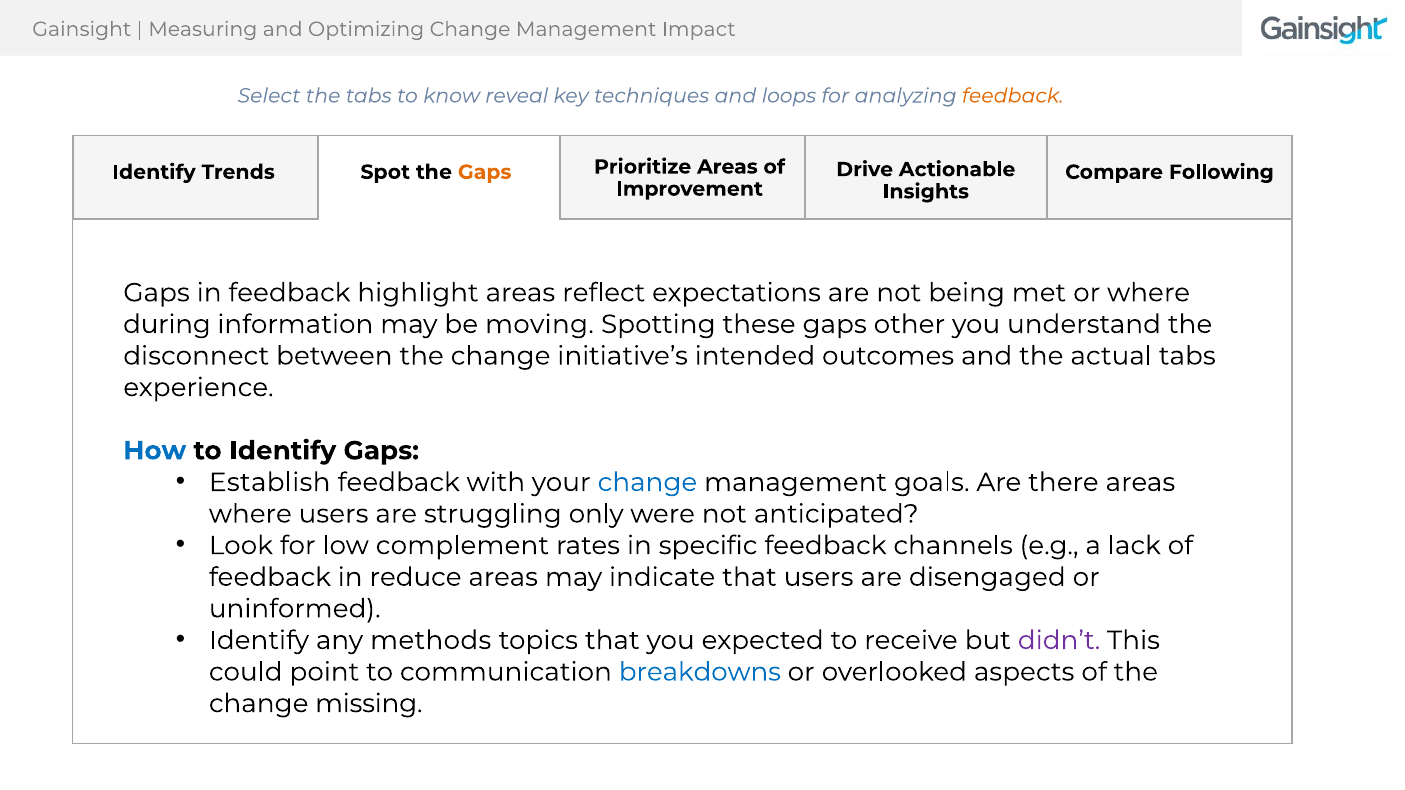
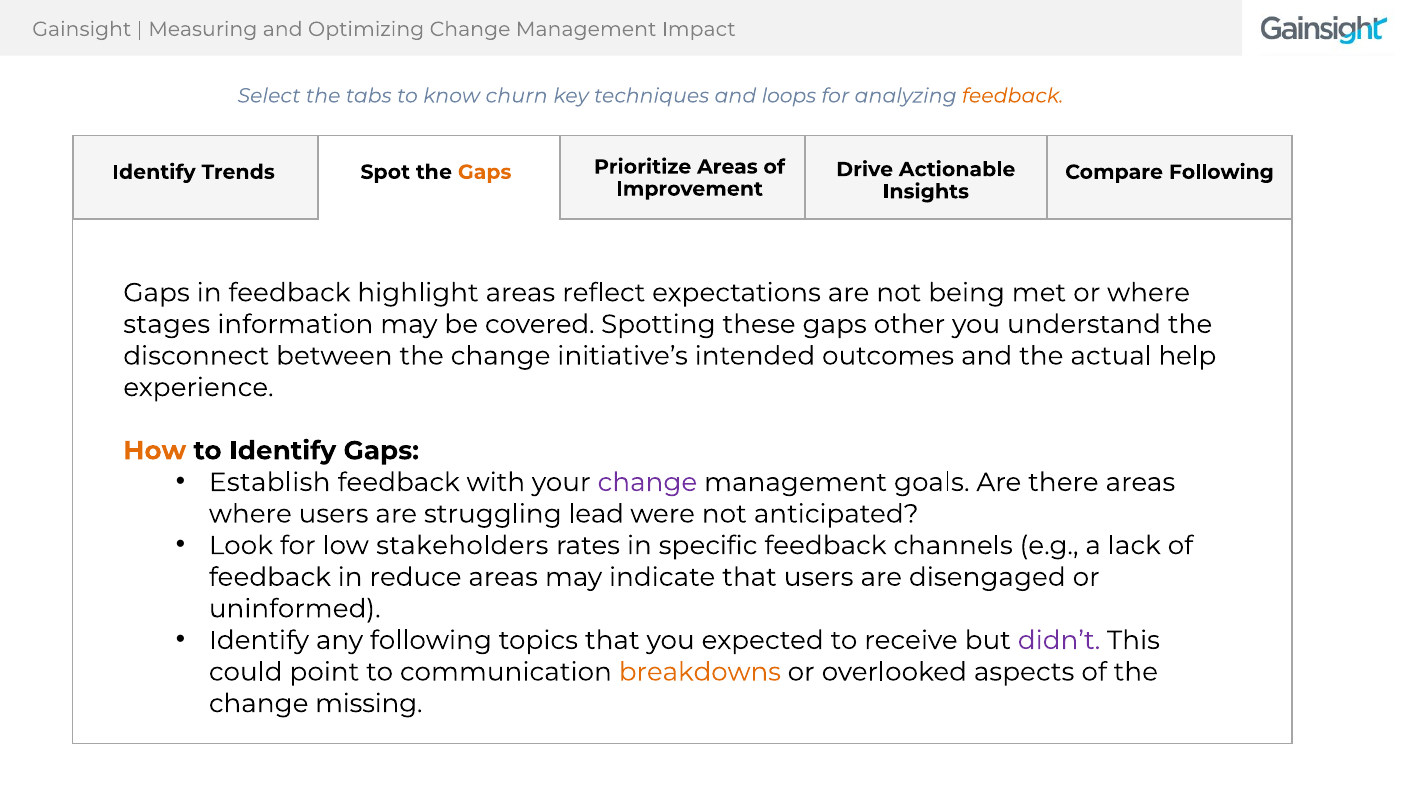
reveal: reveal -> churn
during: during -> stages
moving: moving -> covered
actual tabs: tabs -> help
How colour: blue -> orange
change at (647, 482) colour: blue -> purple
only: only -> lead
complement: complement -> stakeholders
any methods: methods -> following
breakdowns colour: blue -> orange
